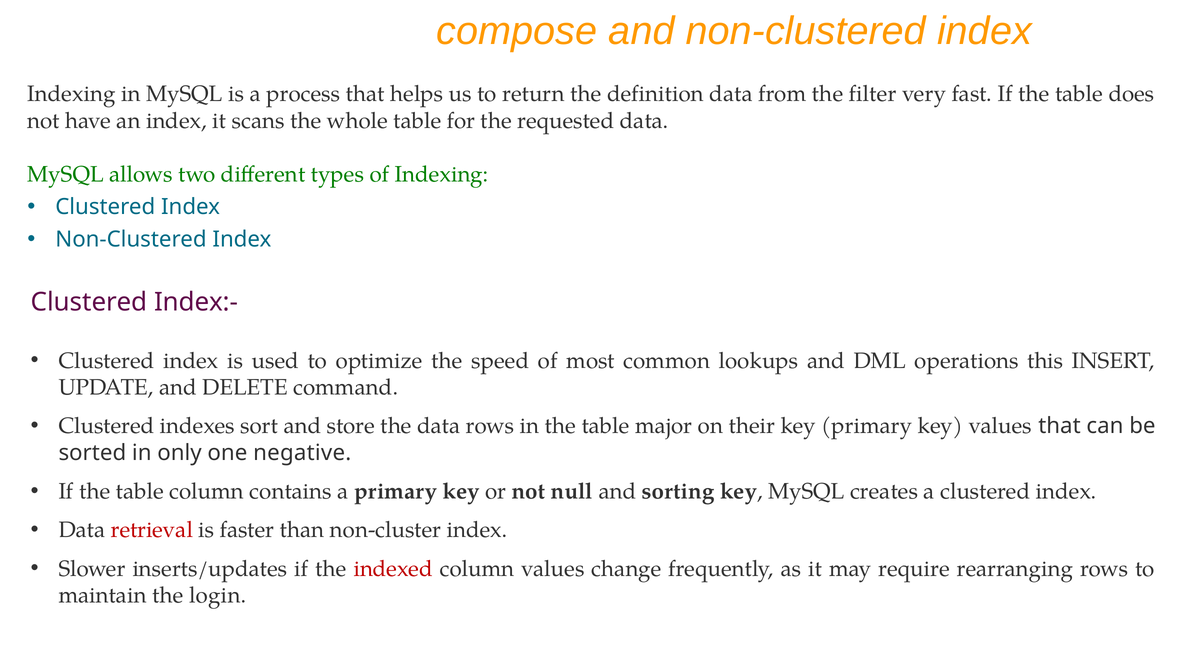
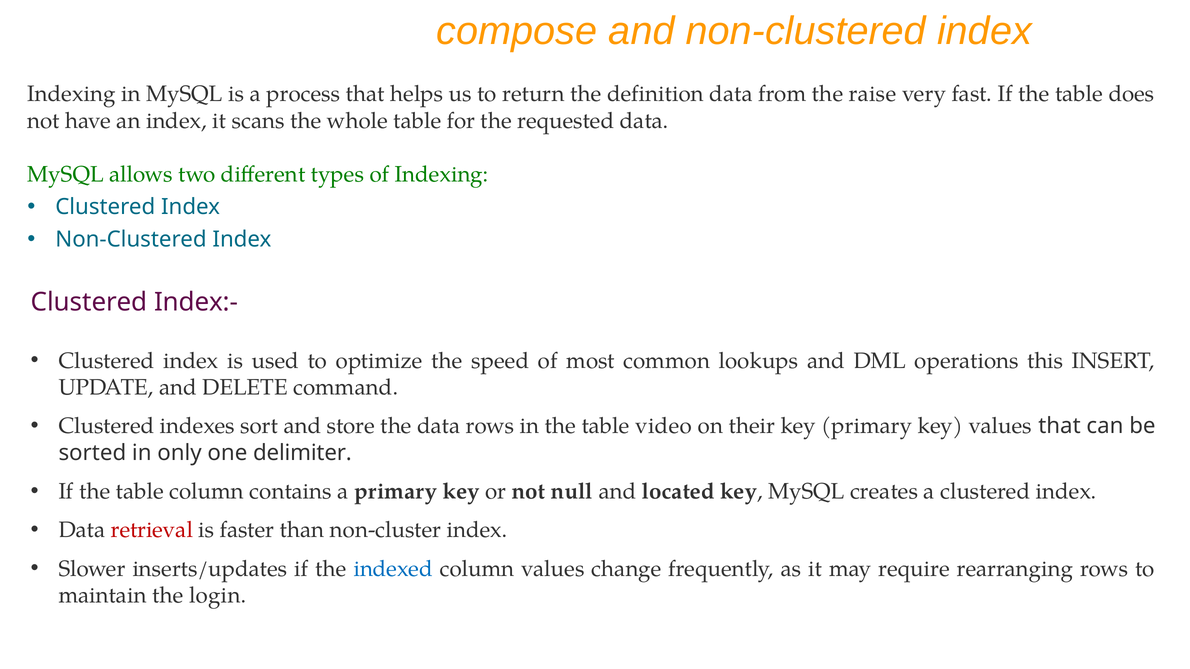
filter: filter -> raise
major: major -> video
negative: negative -> delimiter
sorting: sorting -> located
indexed colour: red -> blue
